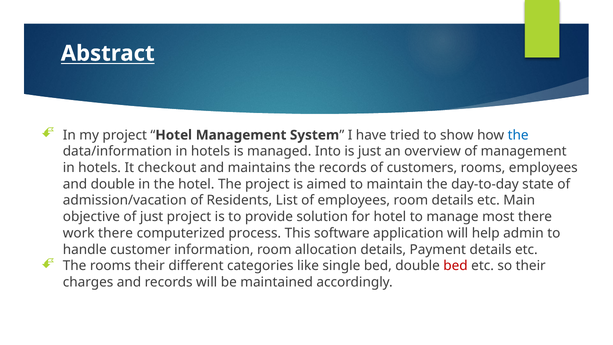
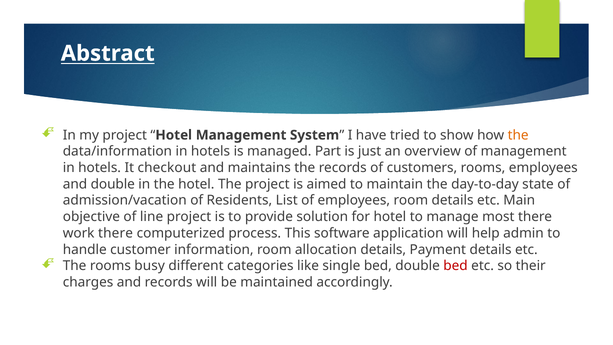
the at (518, 135) colour: blue -> orange
Into: Into -> Part
of just: just -> line
rooms their: their -> busy
